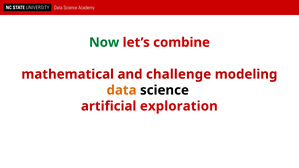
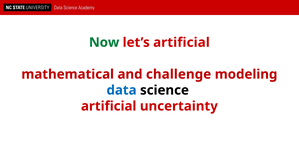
let’s combine: combine -> artificial
data colour: orange -> blue
exploration: exploration -> uncertainty
